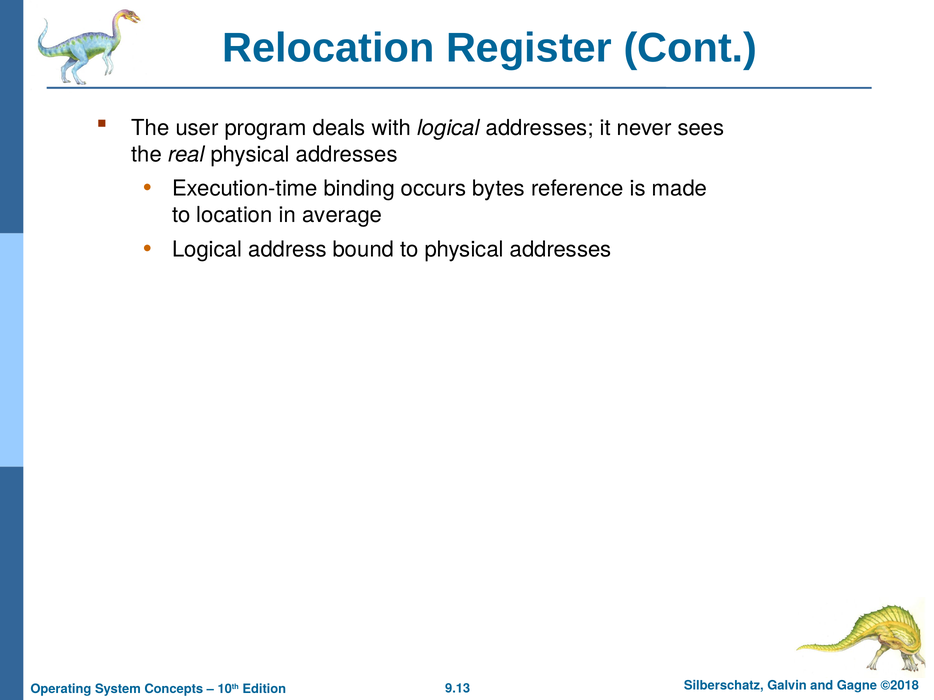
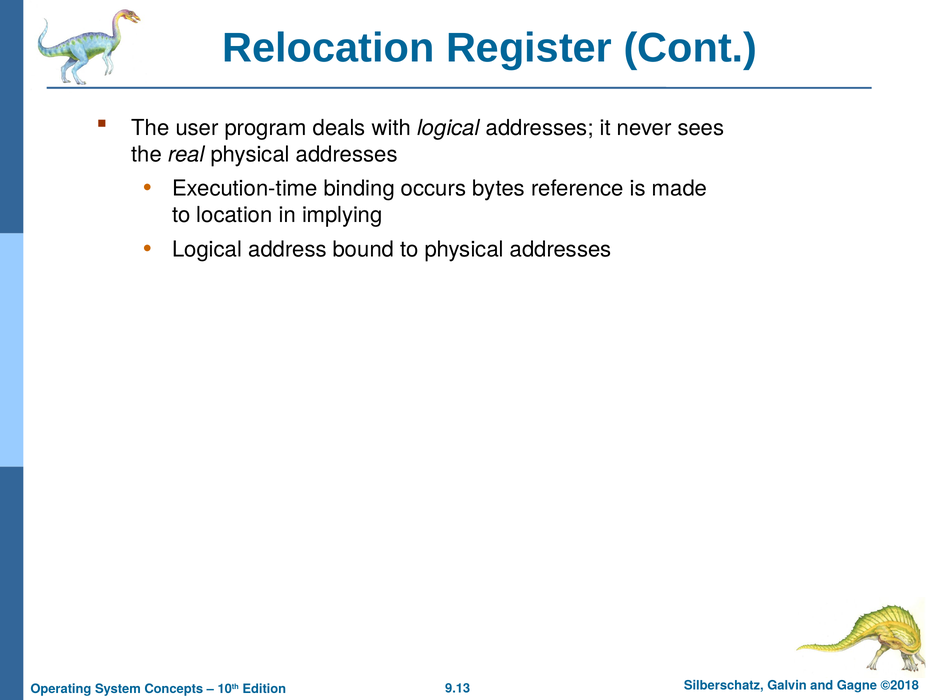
average: average -> implying
